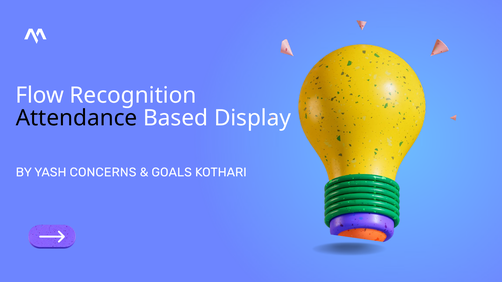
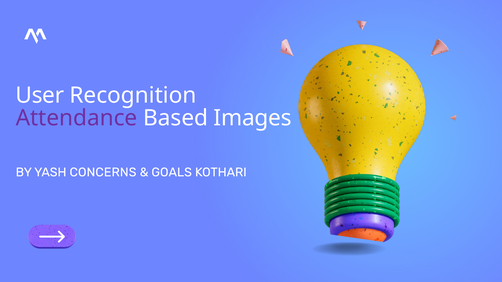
Flow: Flow -> User
Attendance colour: black -> purple
Display: Display -> Images
